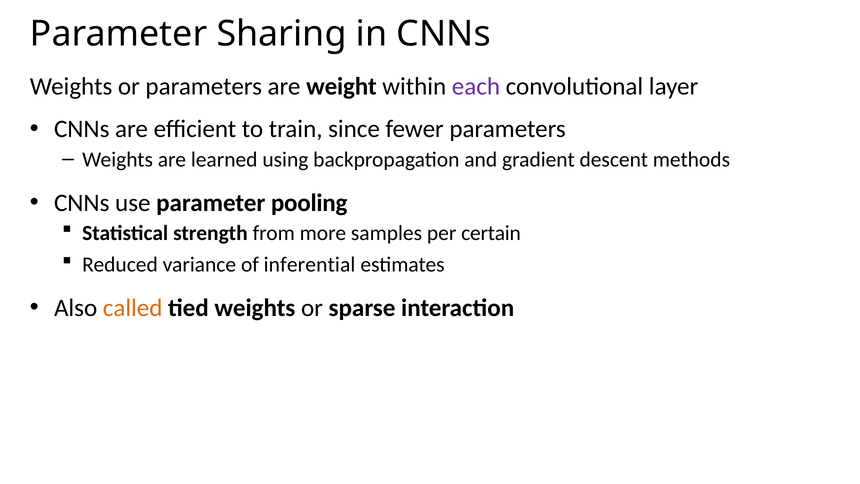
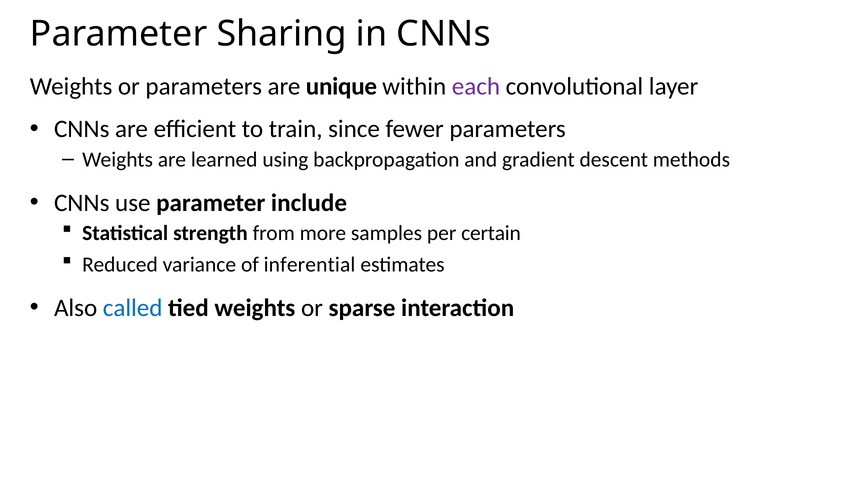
weight: weight -> unique
pooling: pooling -> include
called colour: orange -> blue
